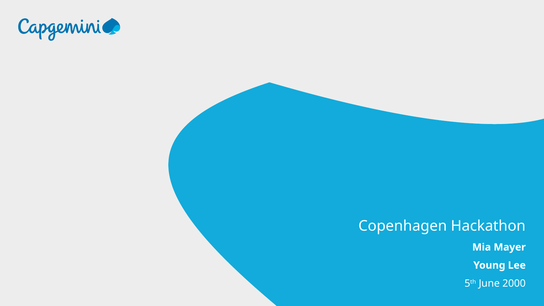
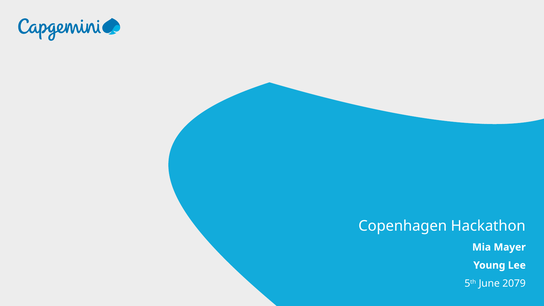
2000: 2000 -> 2079
